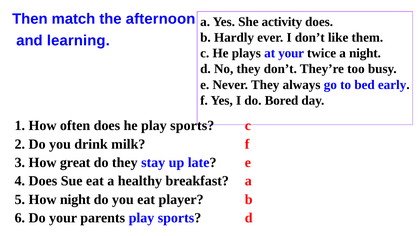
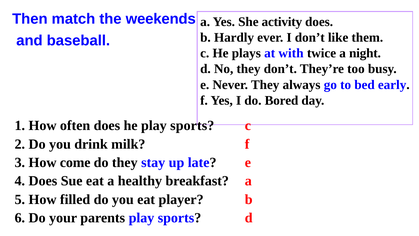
afternoon: afternoon -> weekends
learning: learning -> baseball
at your: your -> with
great: great -> come
How night: night -> filled
